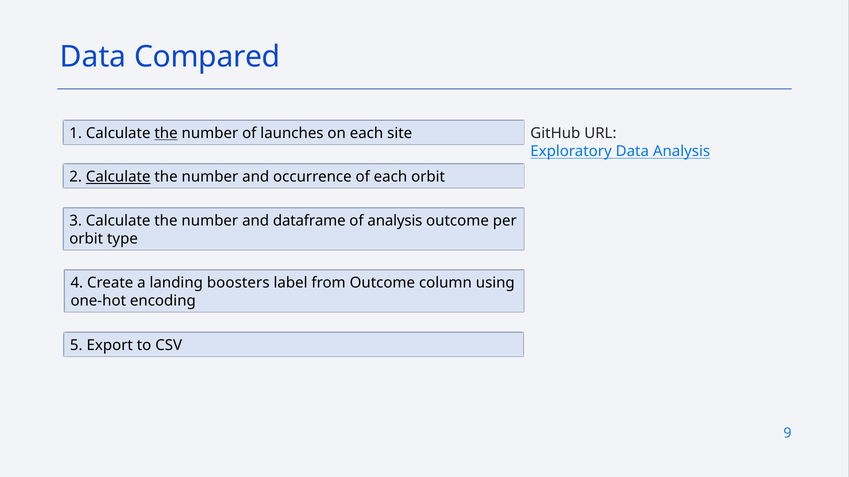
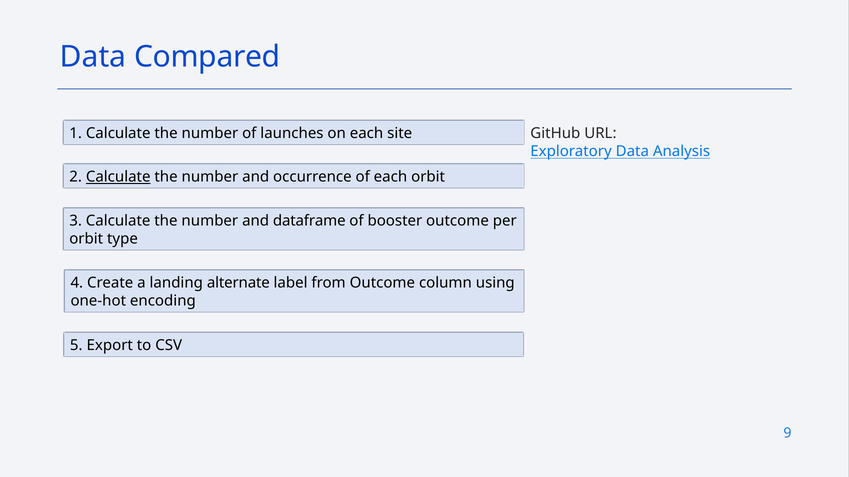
the at (166, 133) underline: present -> none
of analysis: analysis -> booster
boosters: boosters -> alternate
